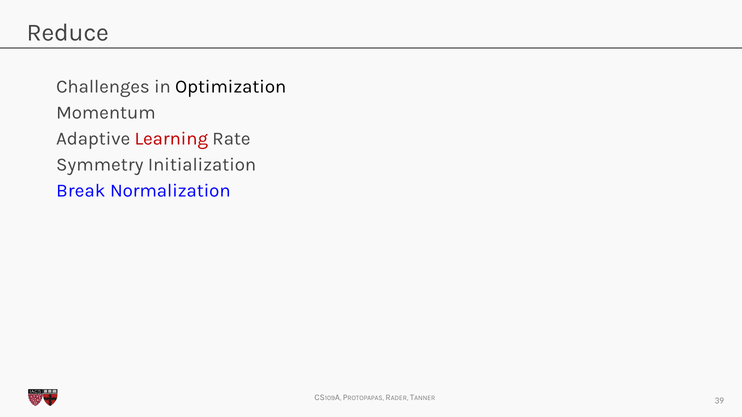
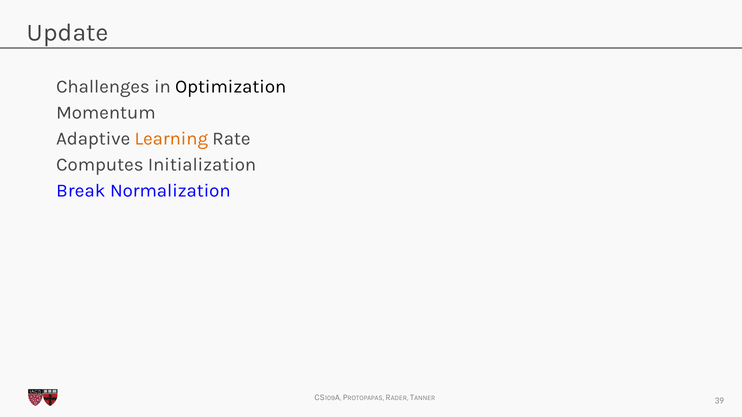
Reduce: Reduce -> Update
Learning colour: red -> orange
Symmetry: Symmetry -> Computes
